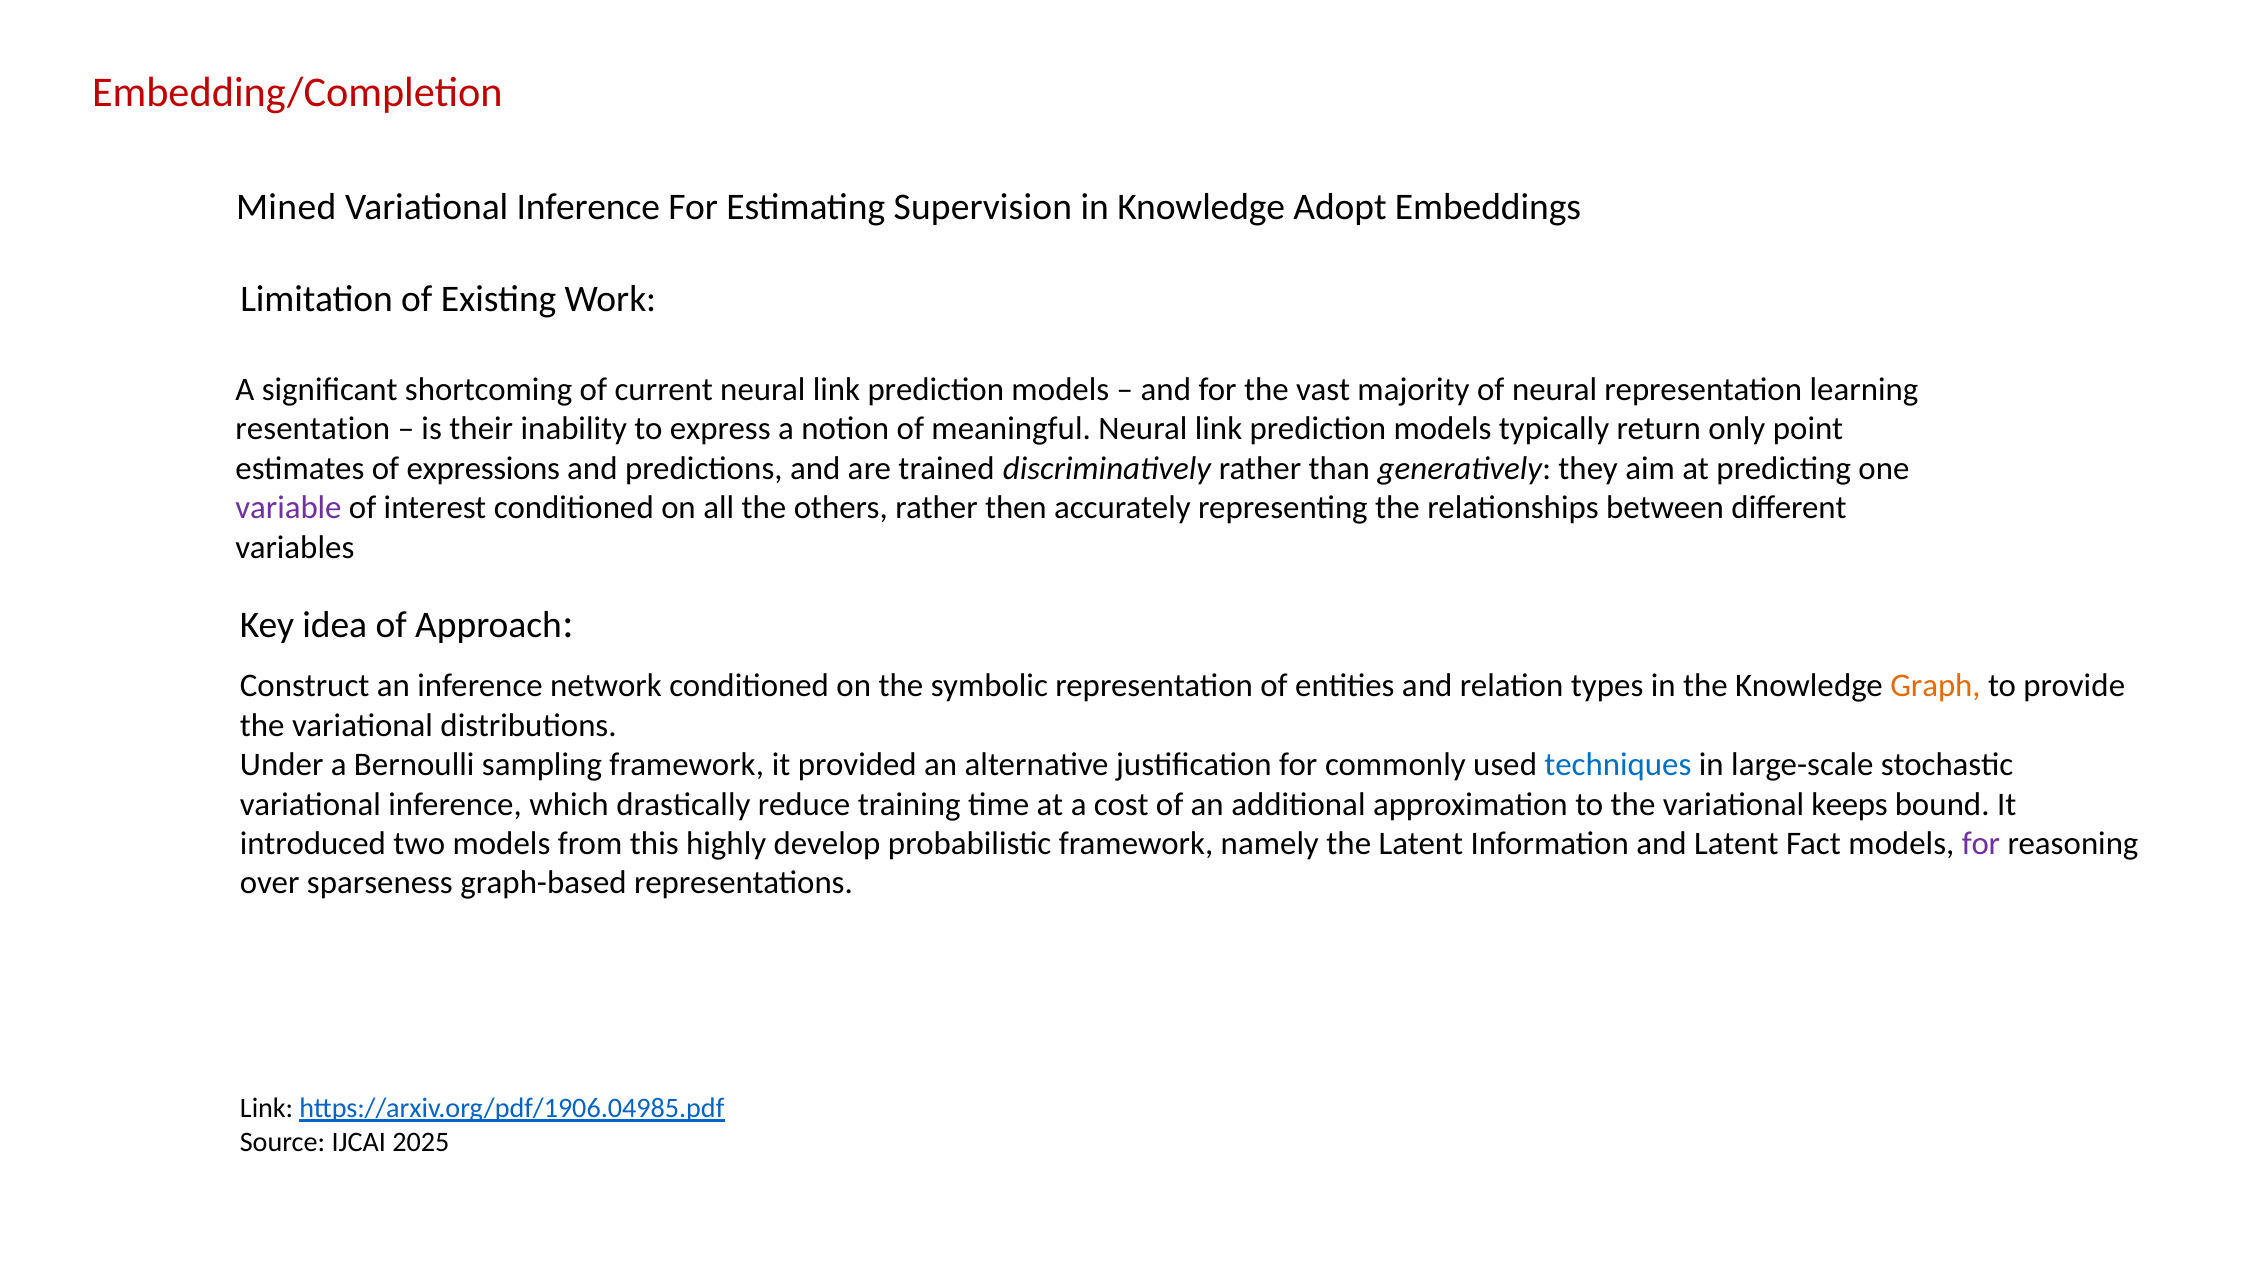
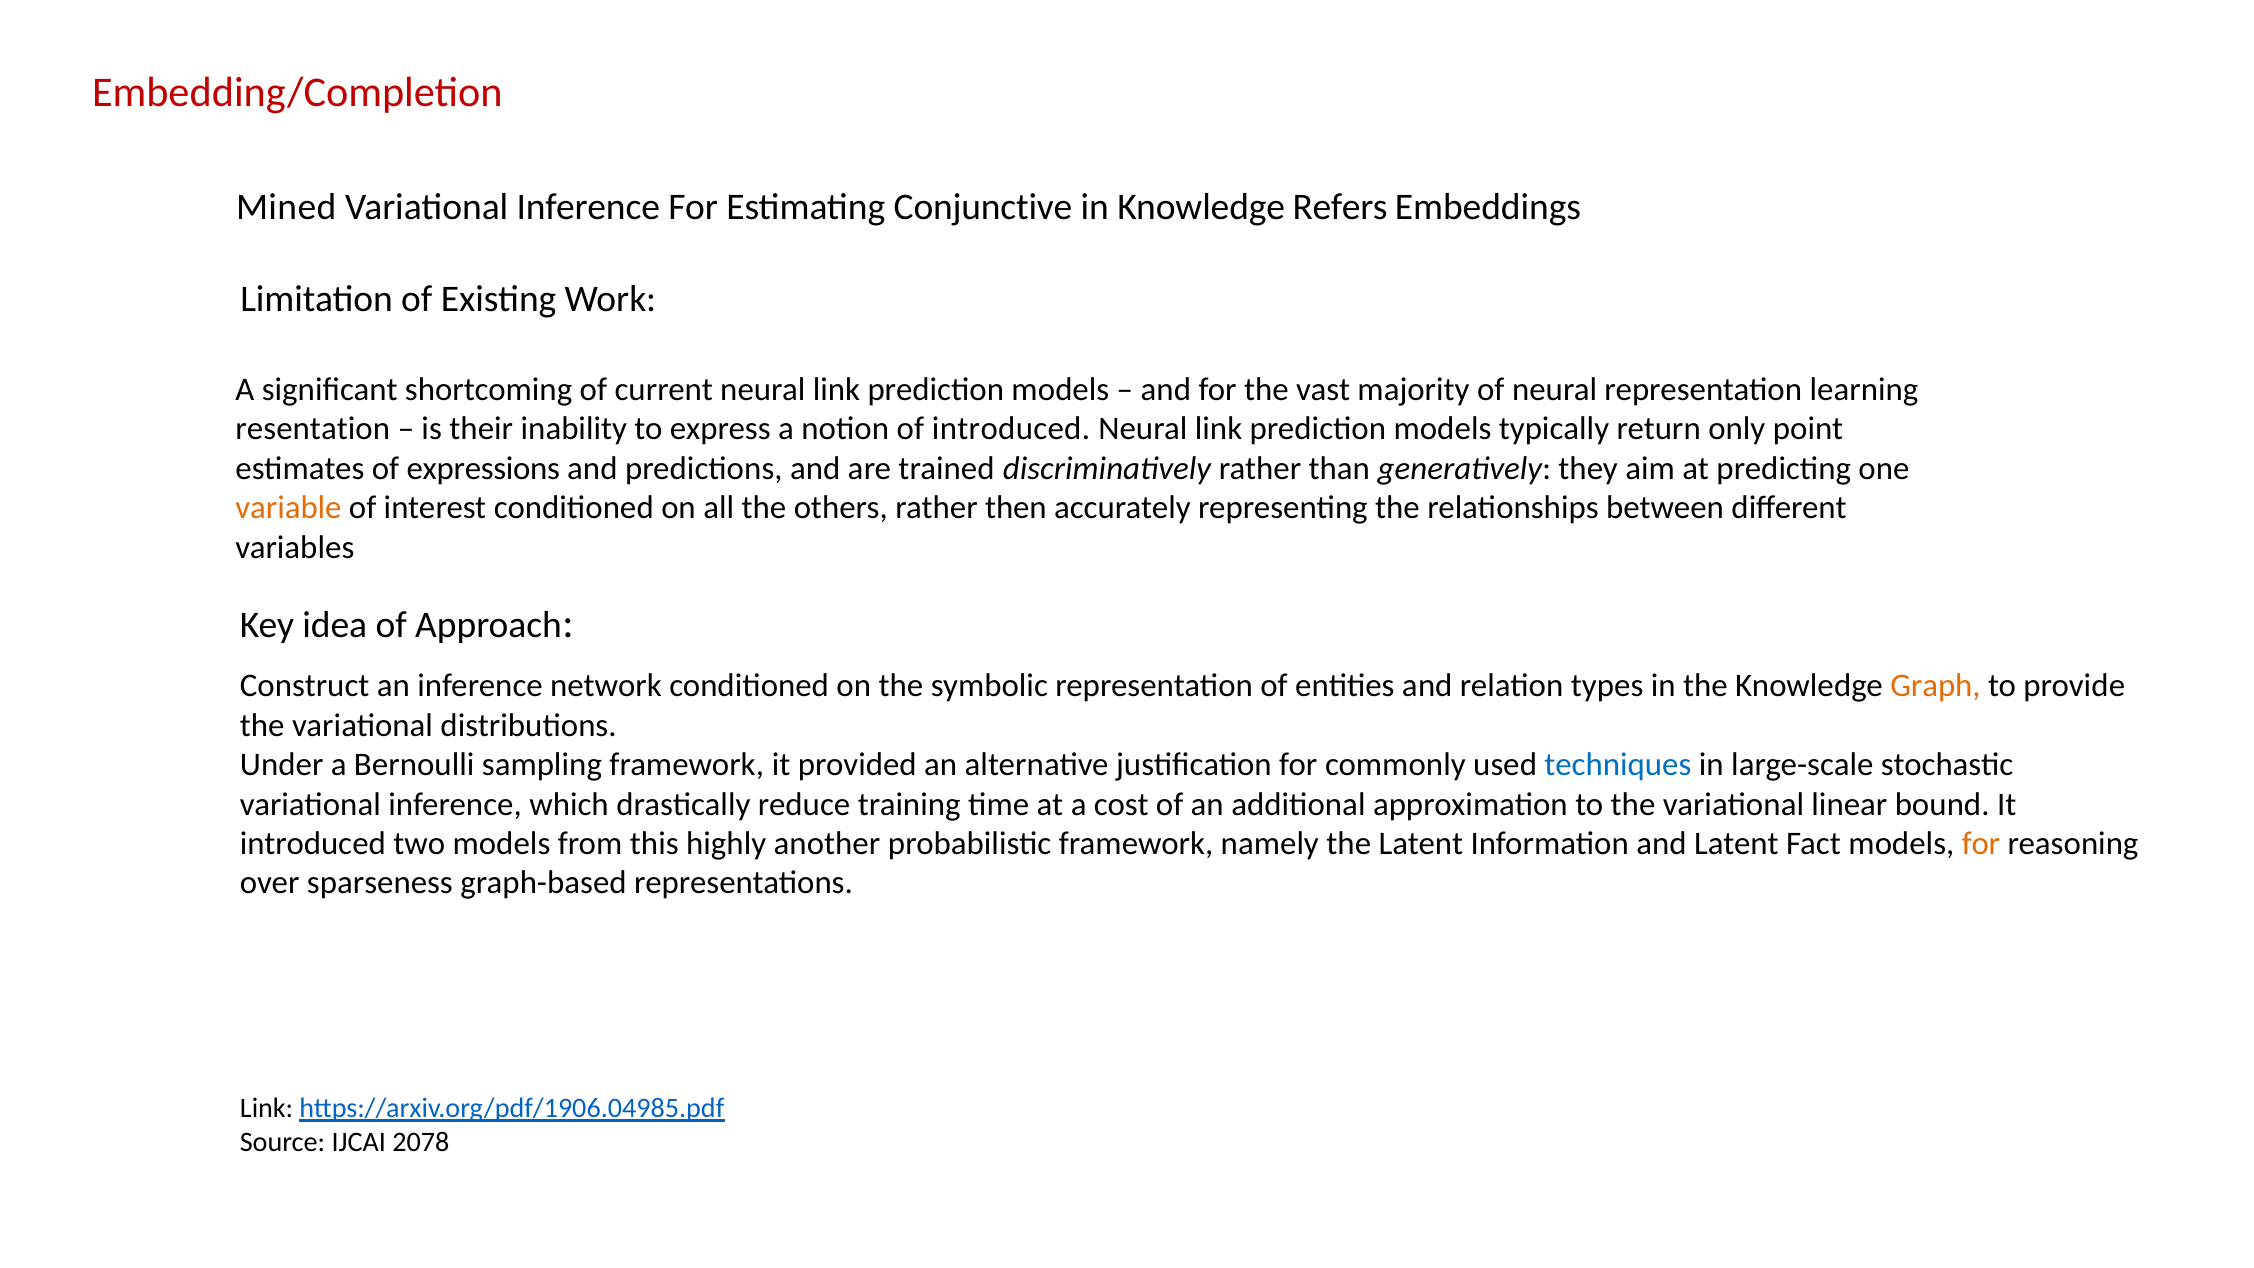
Supervision: Supervision -> Conjunctive
Adopt: Adopt -> Refers
of meaningful: meaningful -> introduced
variable colour: purple -> orange
keeps: keeps -> linear
develop: develop -> another
for at (1981, 844) colour: purple -> orange
2025: 2025 -> 2078
